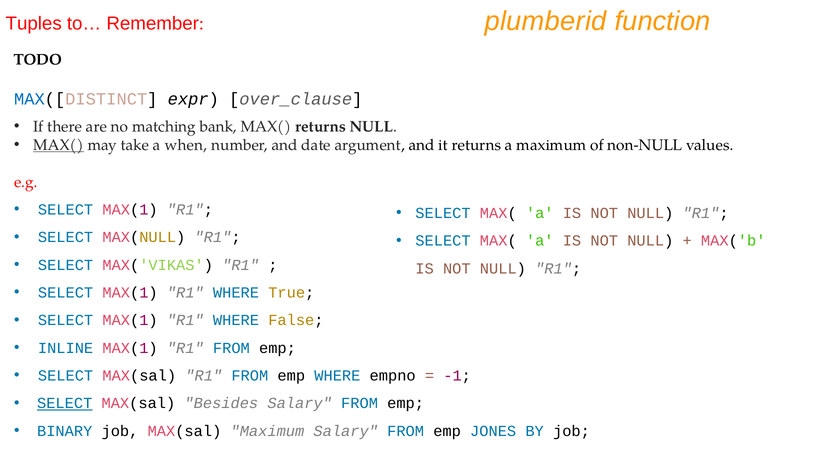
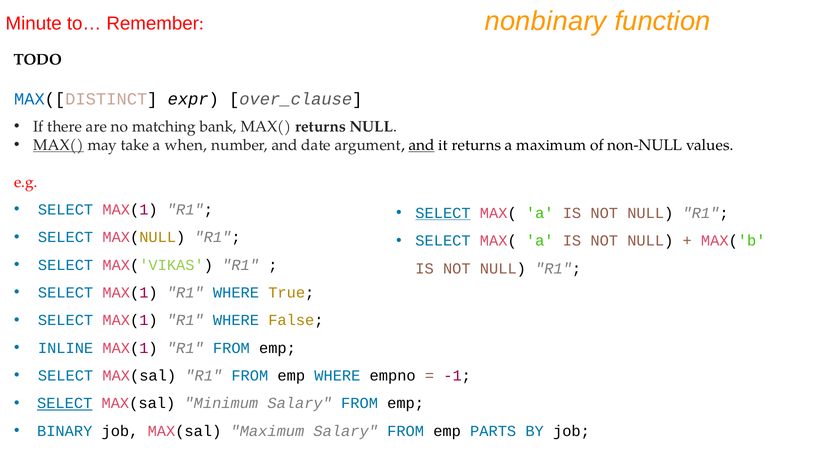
Tuples: Tuples -> Minute
plumberid: plumberid -> nonbinary
and at (422, 145) underline: none -> present
SELECT at (443, 213) underline: none -> present
Besides: Besides -> Minimum
JONES: JONES -> PARTS
